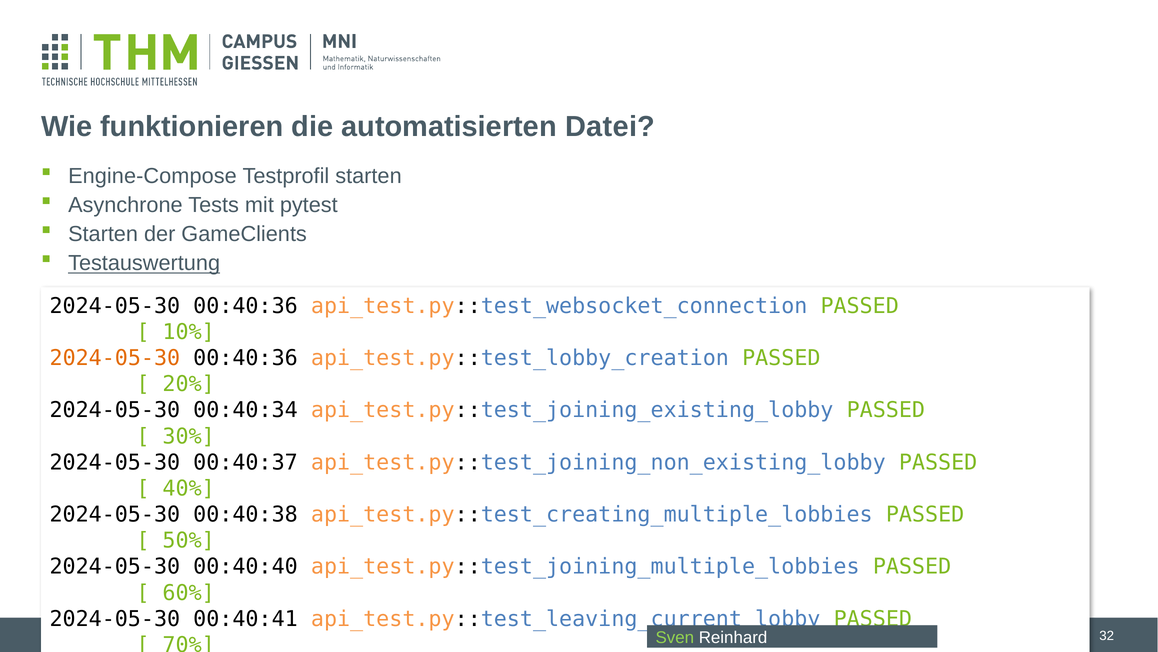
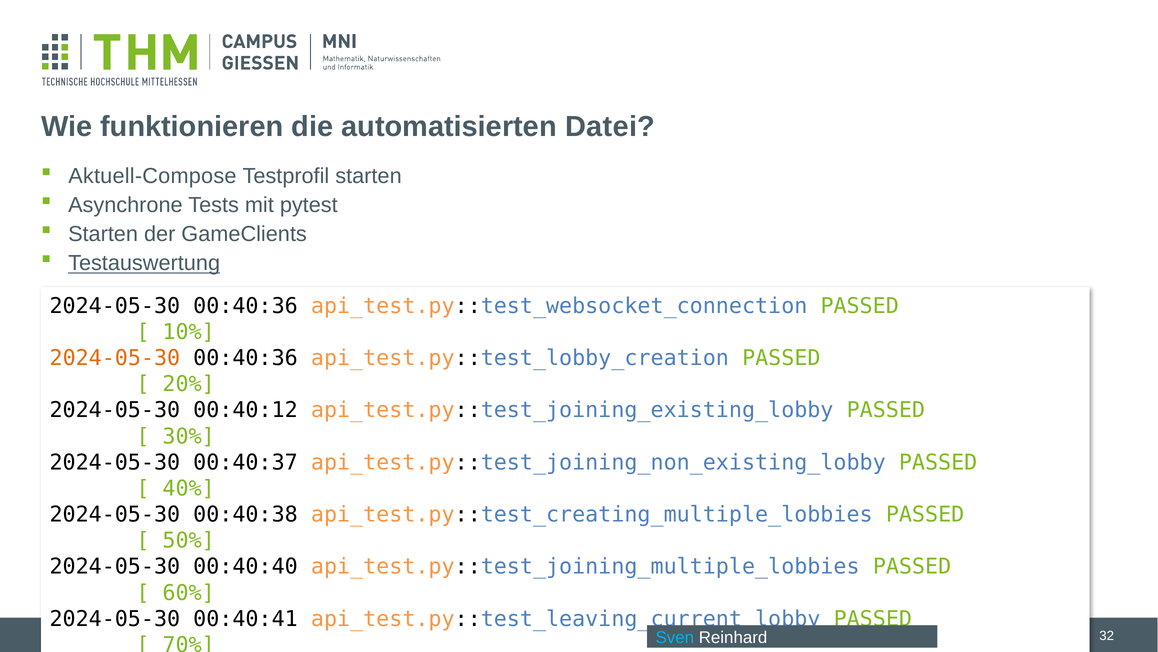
Engine-Compose: Engine-Compose -> Aktuell-Compose
00:40:34: 00:40:34 -> 00:40:12
Sven colour: light green -> light blue
